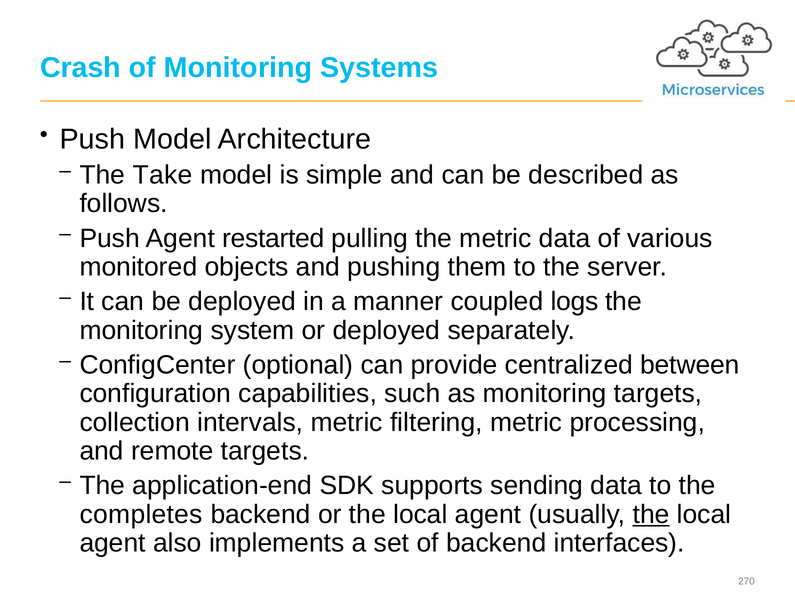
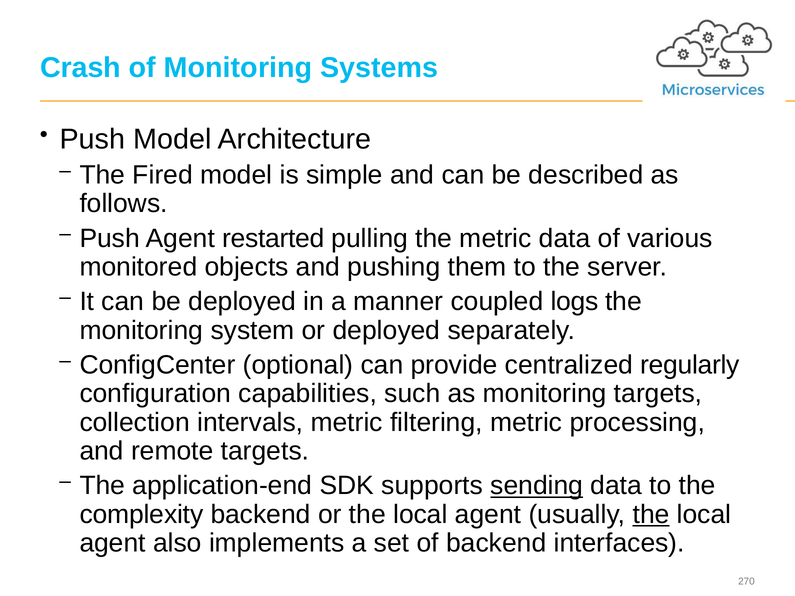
Take: Take -> Fired
between: between -> regularly
sending underline: none -> present
completes: completes -> complexity
